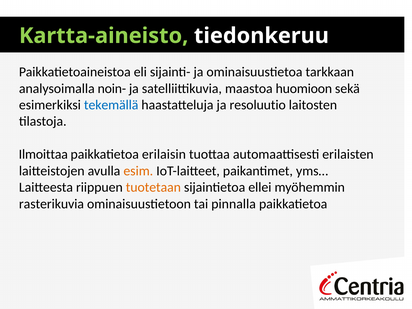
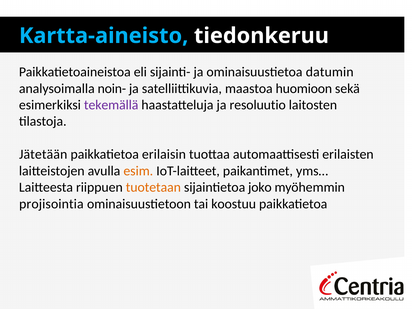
Kartta-aineisto colour: light green -> light blue
tarkkaan: tarkkaan -> datumin
tekemällä colour: blue -> purple
Ilmoittaa: Ilmoittaa -> Jätetään
ellei: ellei -> joko
rasterikuvia: rasterikuvia -> projisointia
pinnalla: pinnalla -> koostuu
